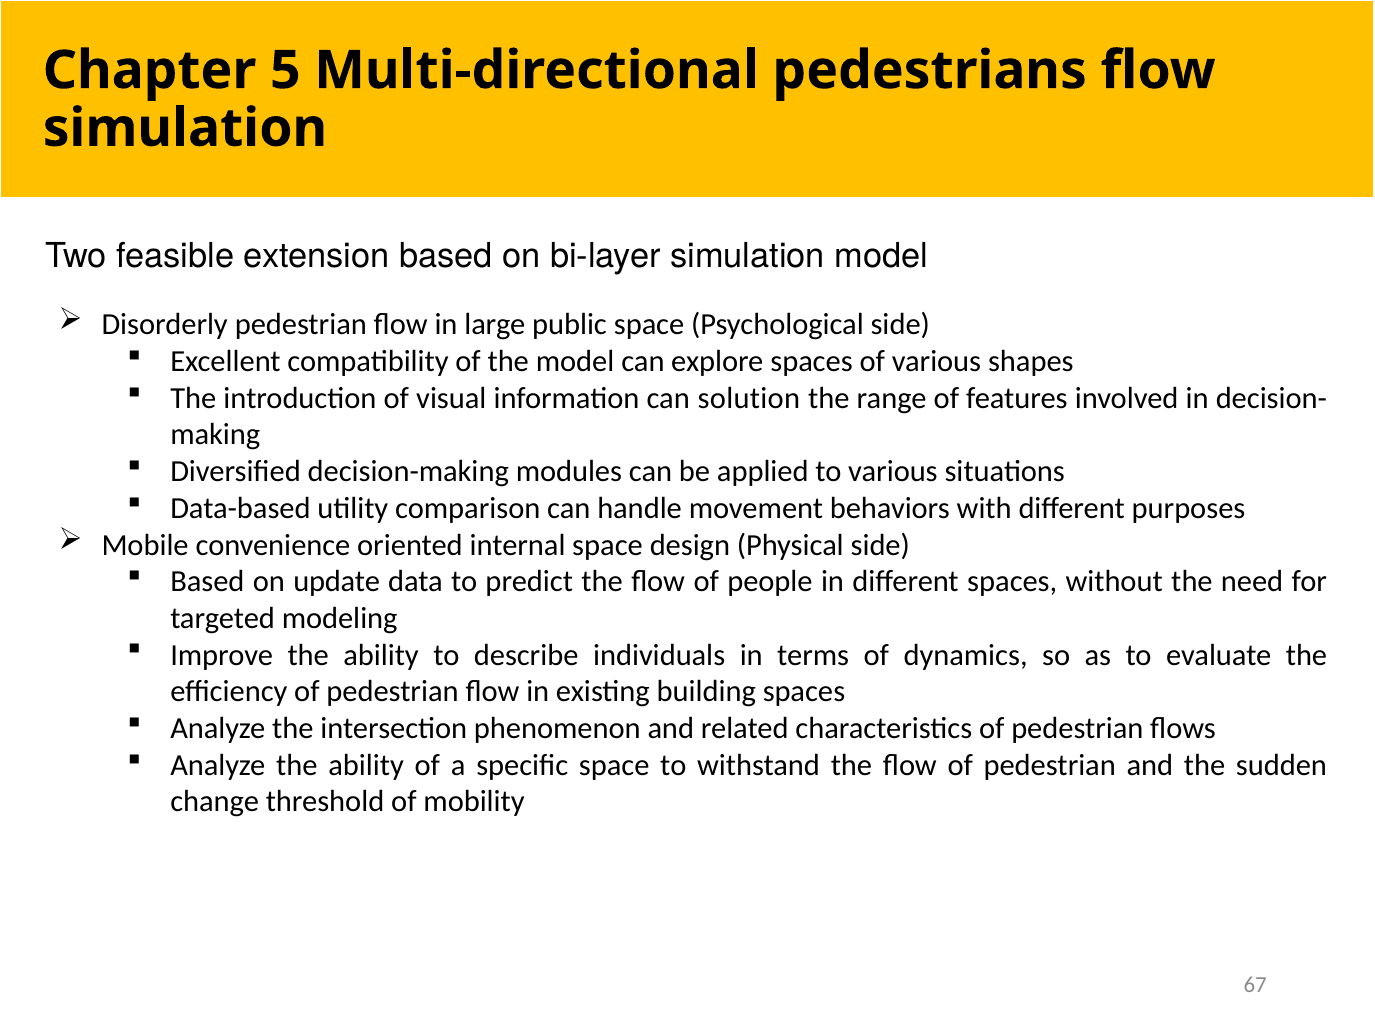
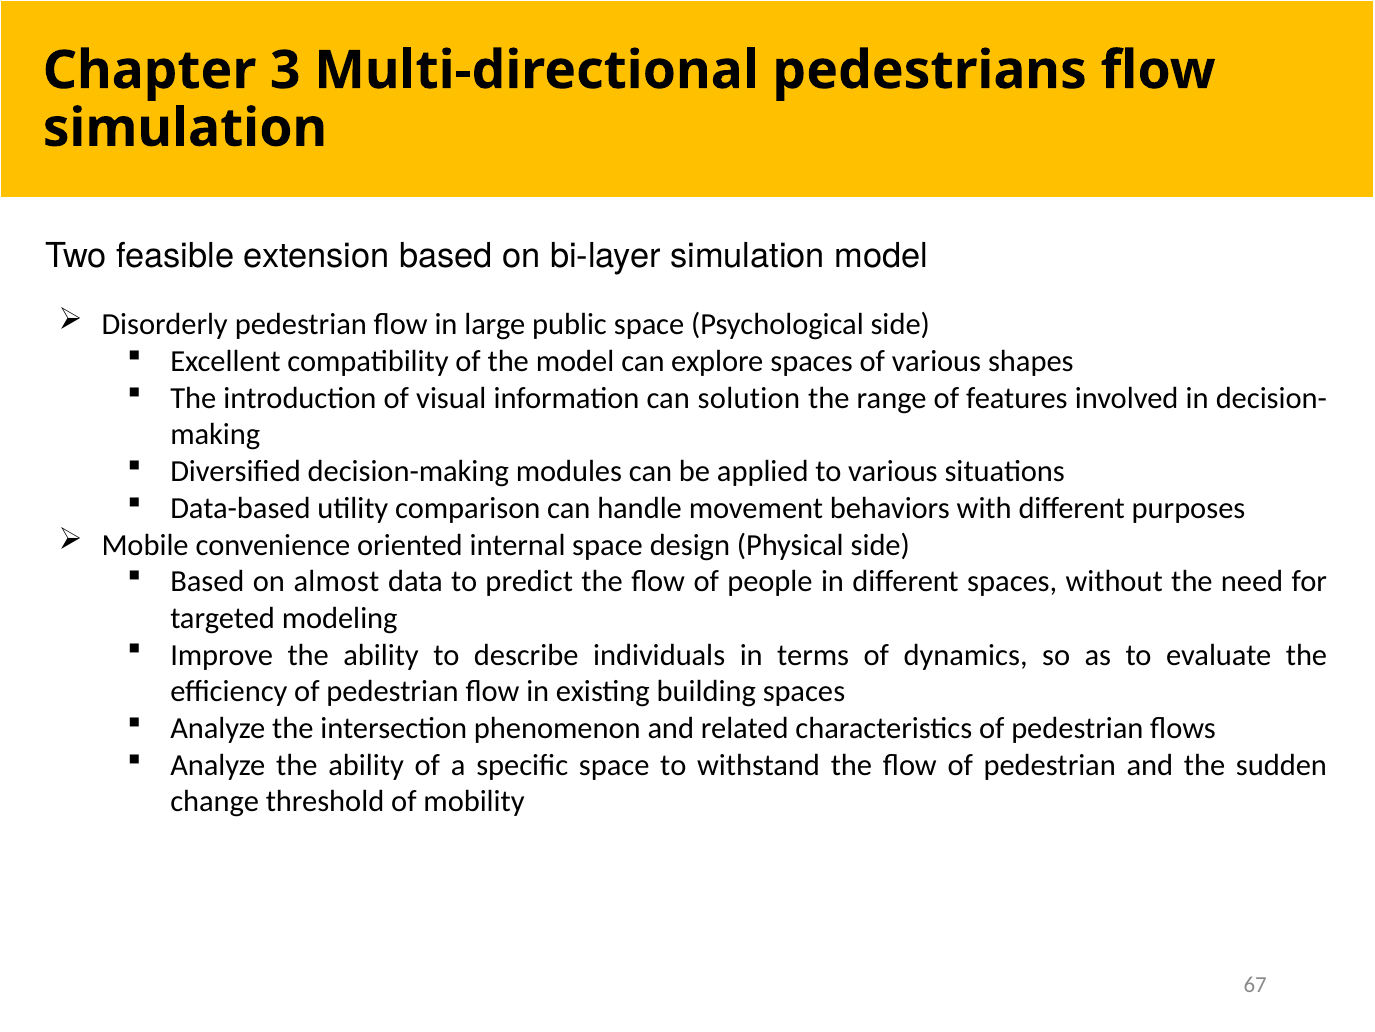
5: 5 -> 3
update: update -> almost
